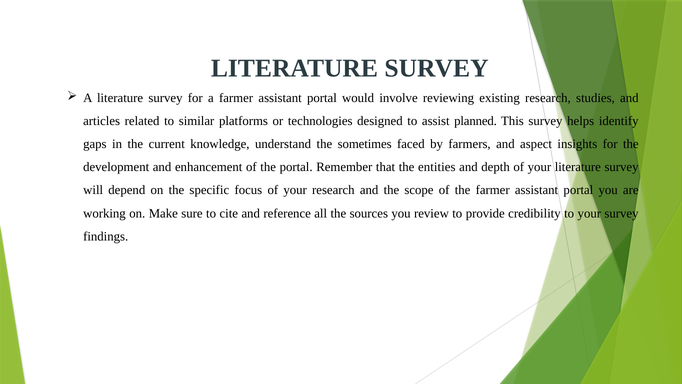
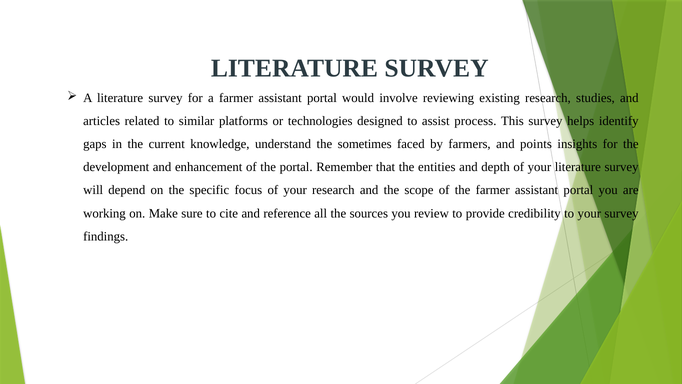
planned: planned -> process
aspect: aspect -> points
